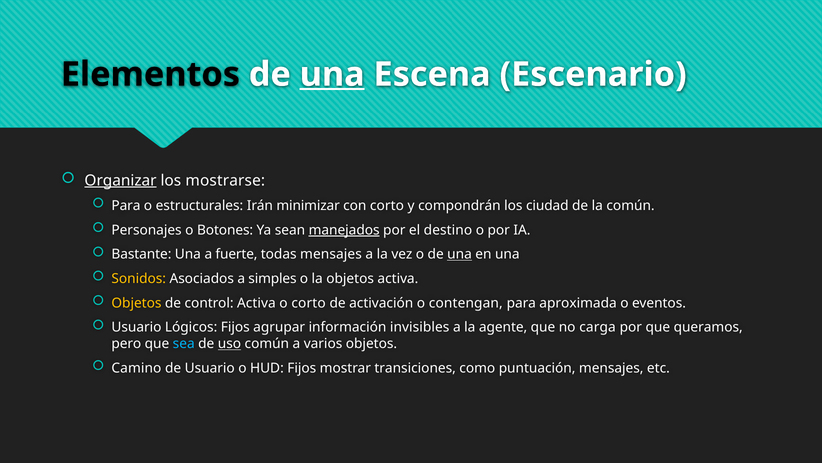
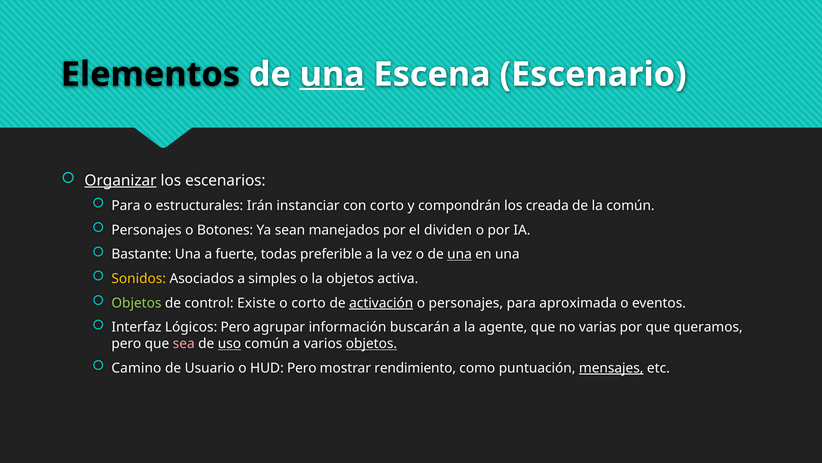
mostrarse: mostrarse -> escenarios
minimizar: minimizar -> instanciar
ciudad: ciudad -> creada
manejados underline: present -> none
destino: destino -> dividen
todas mensajes: mensajes -> preferible
Objetos at (136, 303) colour: yellow -> light green
control Activa: Activa -> Existe
activación underline: none -> present
o contengan: contengan -> personajes
Usuario at (136, 327): Usuario -> Interfaz
Lógicos Fijos: Fijos -> Pero
invisibles: invisibles -> buscarán
carga: carga -> varias
sea colour: light blue -> pink
objetos at (371, 343) underline: none -> present
HUD Fijos: Fijos -> Pero
transiciones: transiciones -> rendimiento
mensajes at (611, 368) underline: none -> present
